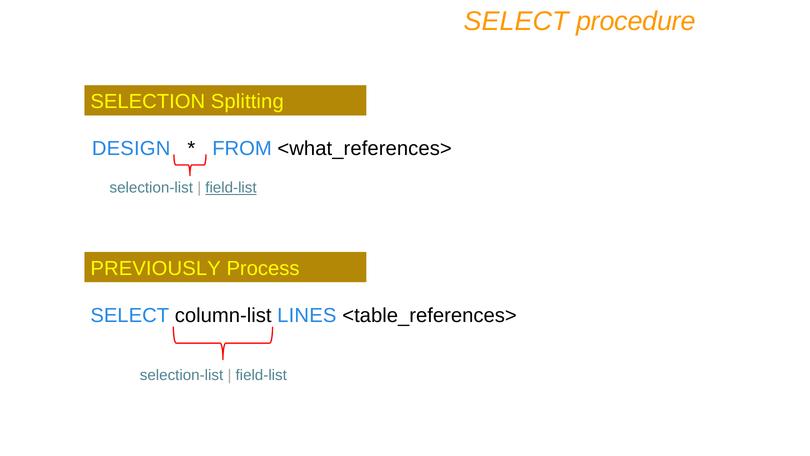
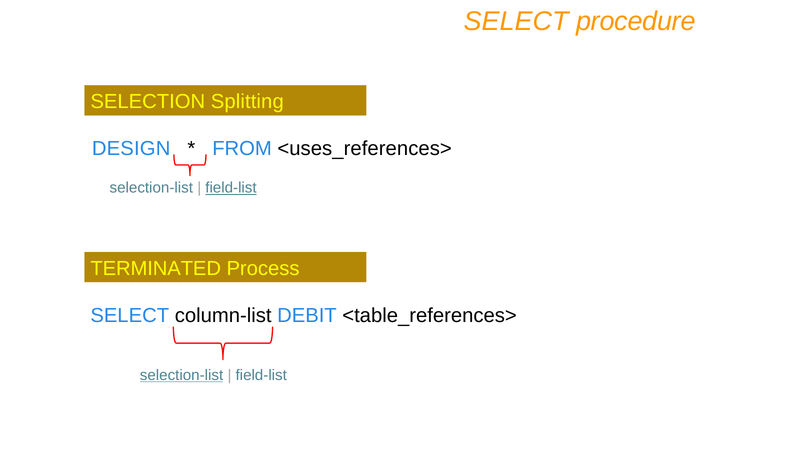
<what_references>: <what_references> -> <uses_references>
PREVIOUSLY: PREVIOUSLY -> TERMINATED
LINES: LINES -> DEBIT
selection-list at (182, 375) underline: none -> present
